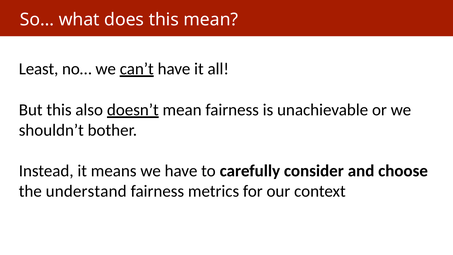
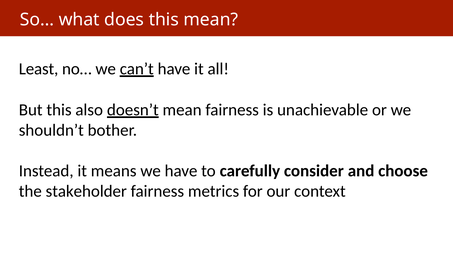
understand: understand -> stakeholder
